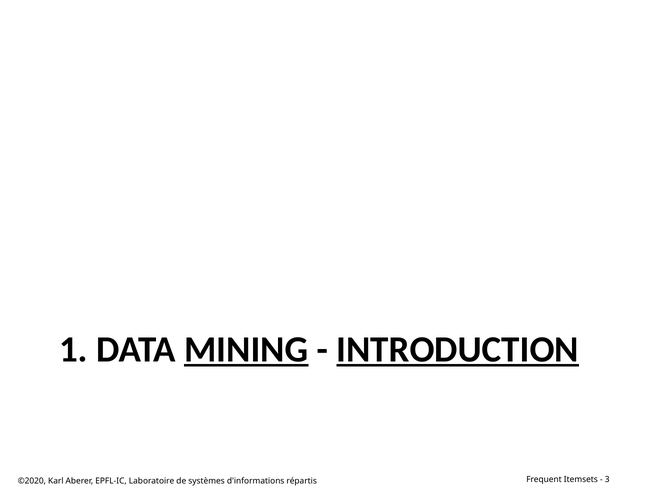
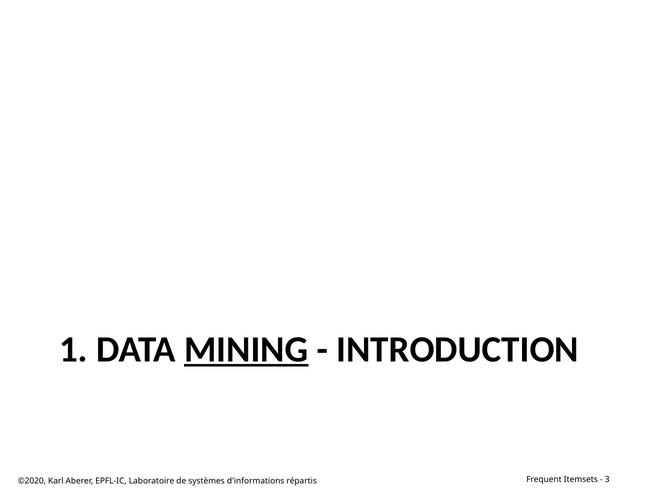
INTRODUCTION underline: present -> none
